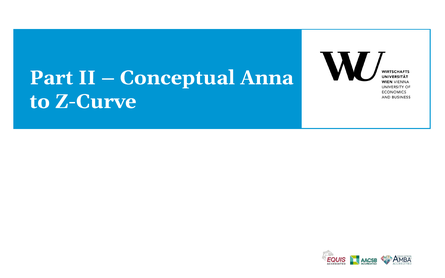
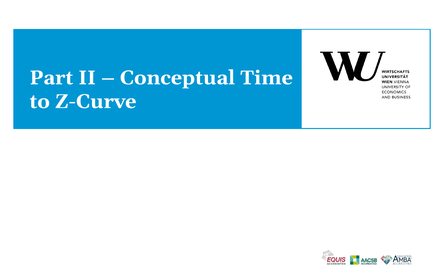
Anna: Anna -> Time
